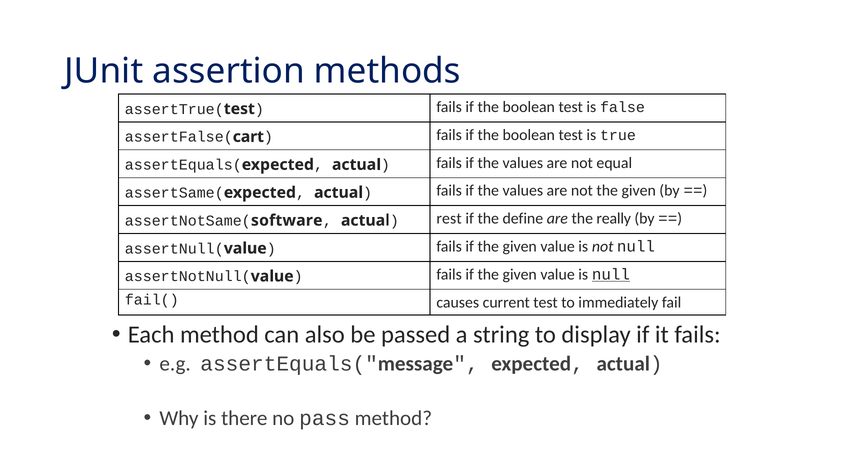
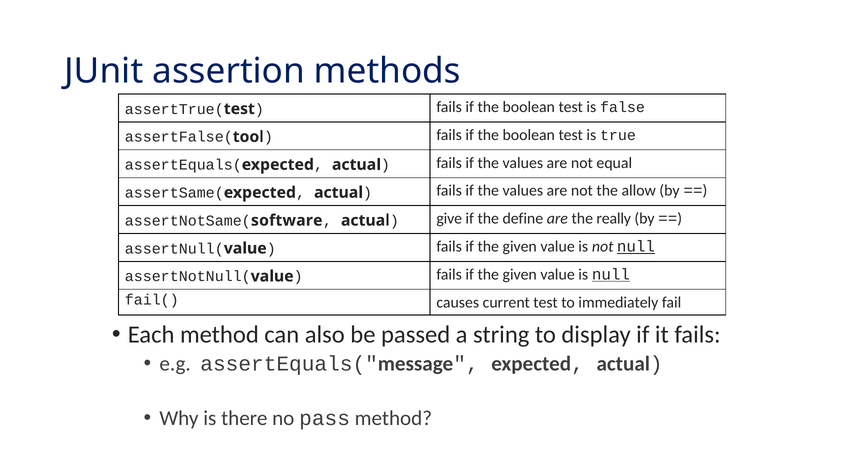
cart: cart -> tool
not the given: given -> allow
rest: rest -> give
null at (636, 247) underline: none -> present
